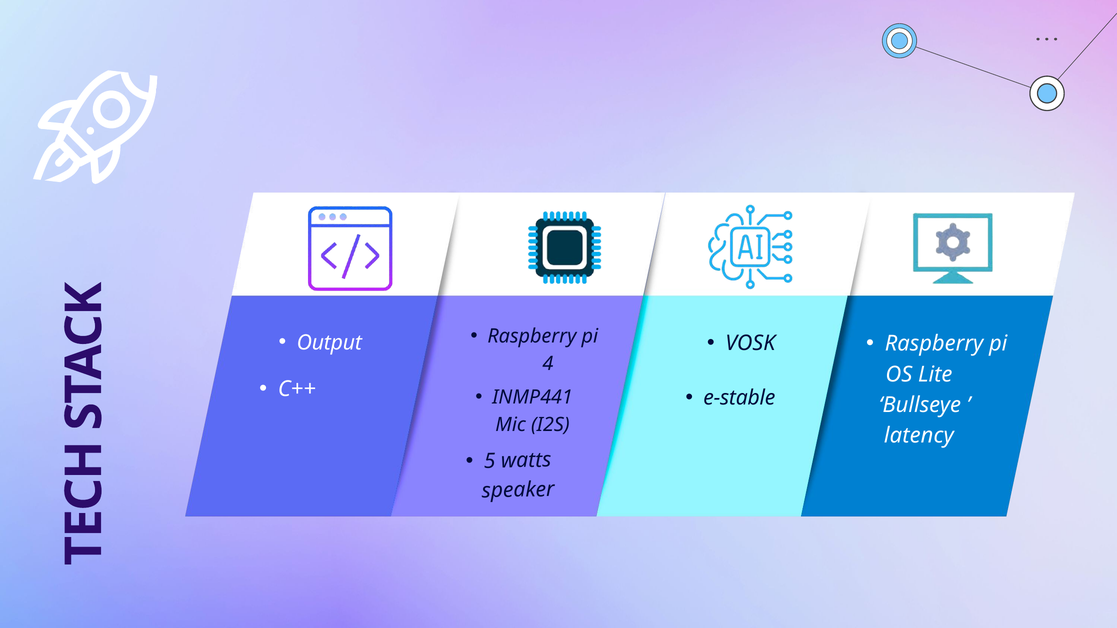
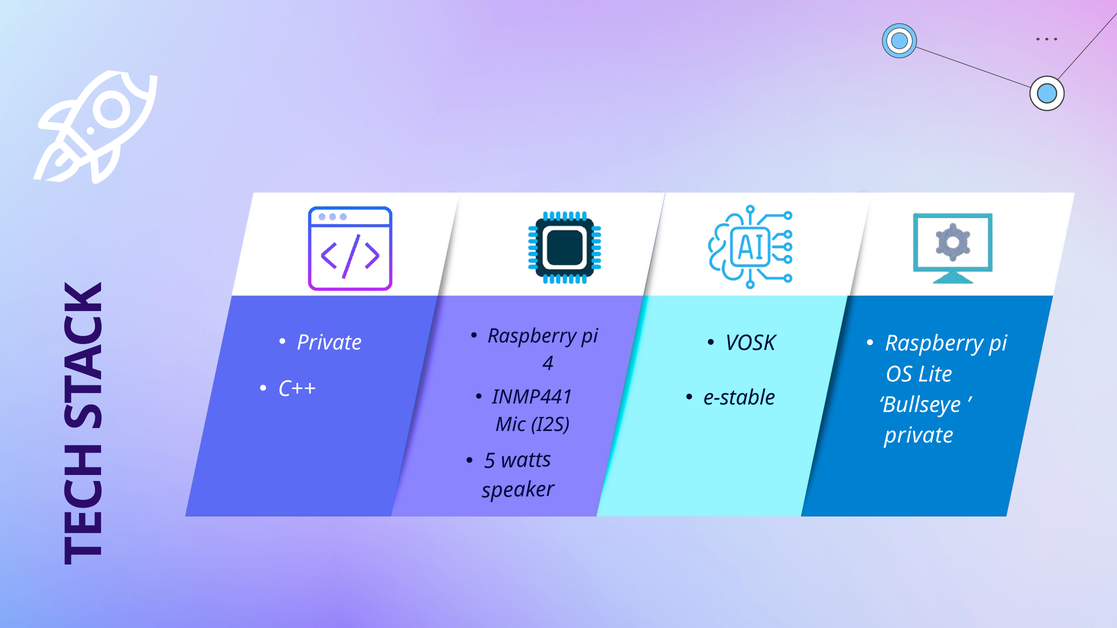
Output at (329, 343): Output -> Private
latency at (919, 436): latency -> private
